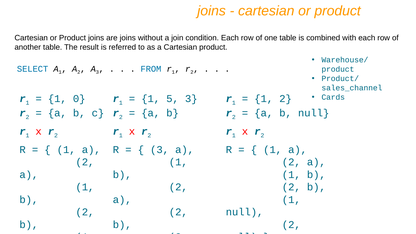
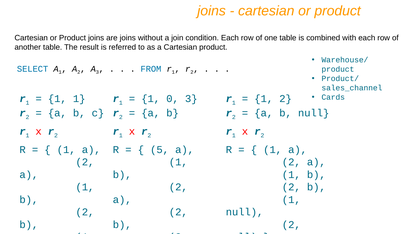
1 0: 0 -> 1
5: 5 -> 0
3 at (160, 150): 3 -> 5
